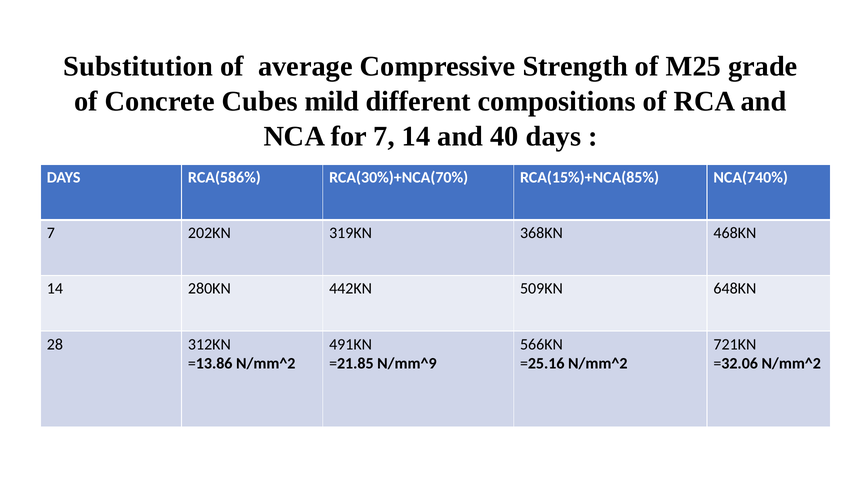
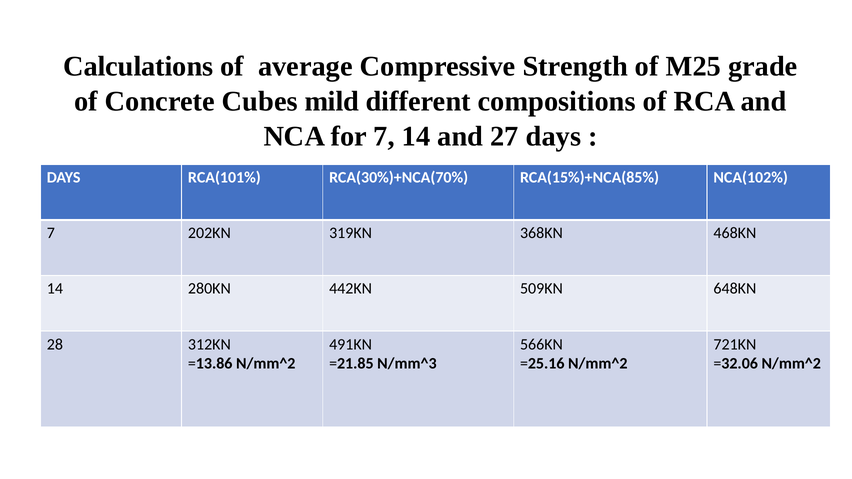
Substitution: Substitution -> Calculations
40: 40 -> 27
RCA(586%: RCA(586% -> RCA(101%
NCA(740%: NCA(740% -> NCA(102%
N/mm^9: N/mm^9 -> N/mm^3
